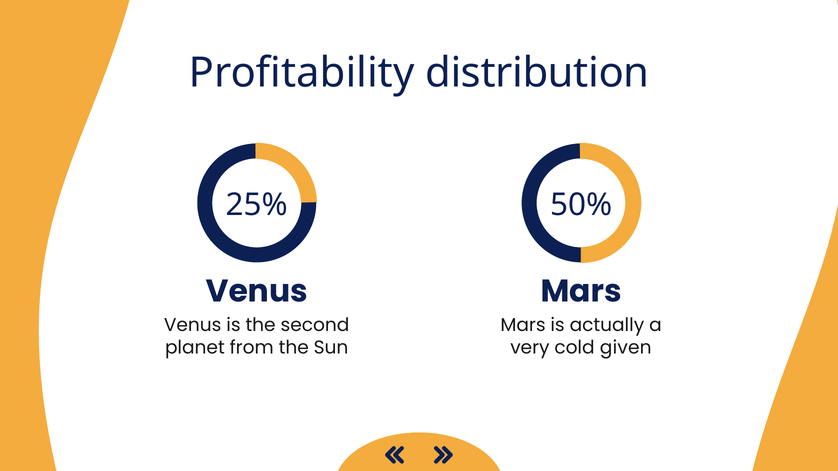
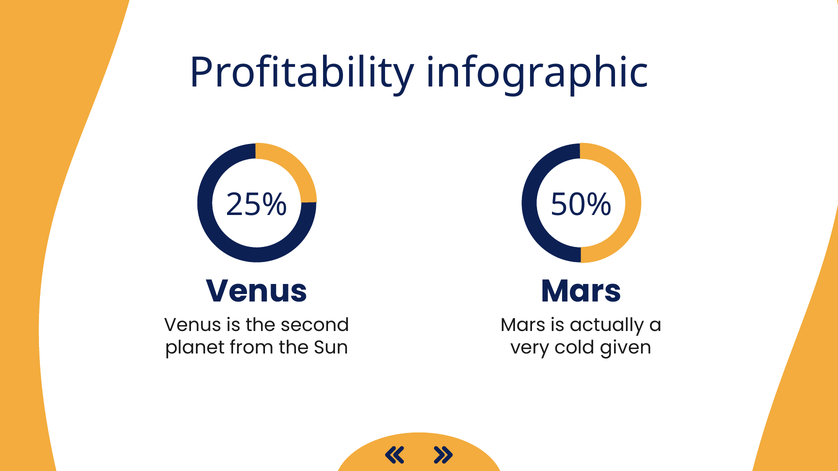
distribution: distribution -> infographic
